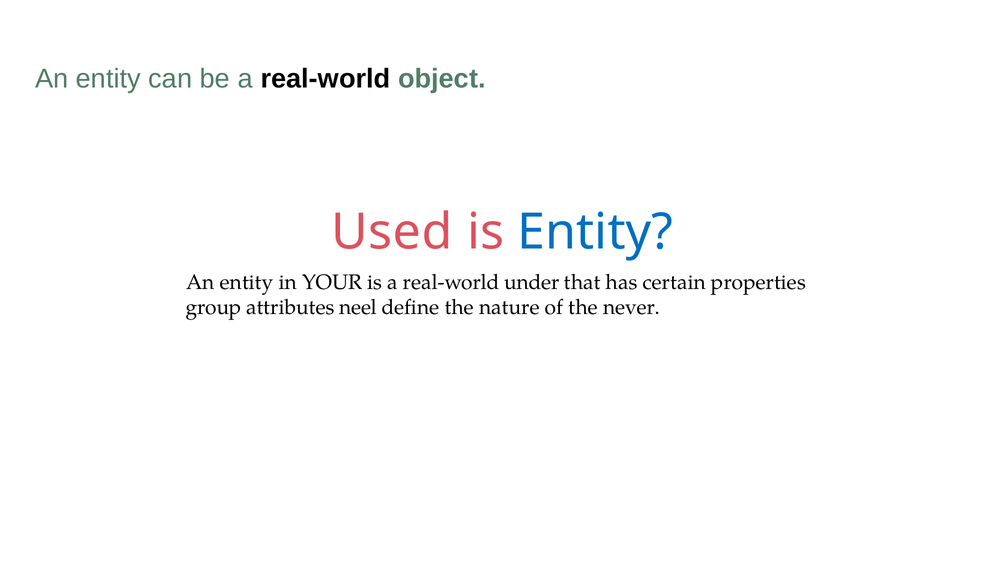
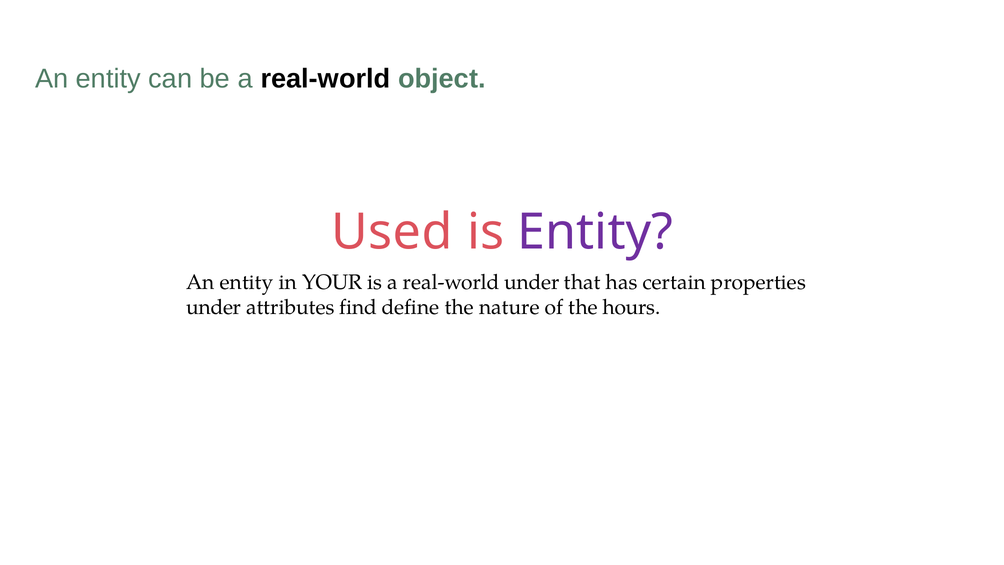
Entity at (595, 232) colour: blue -> purple
group at (214, 307): group -> under
neel: neel -> find
never: never -> hours
